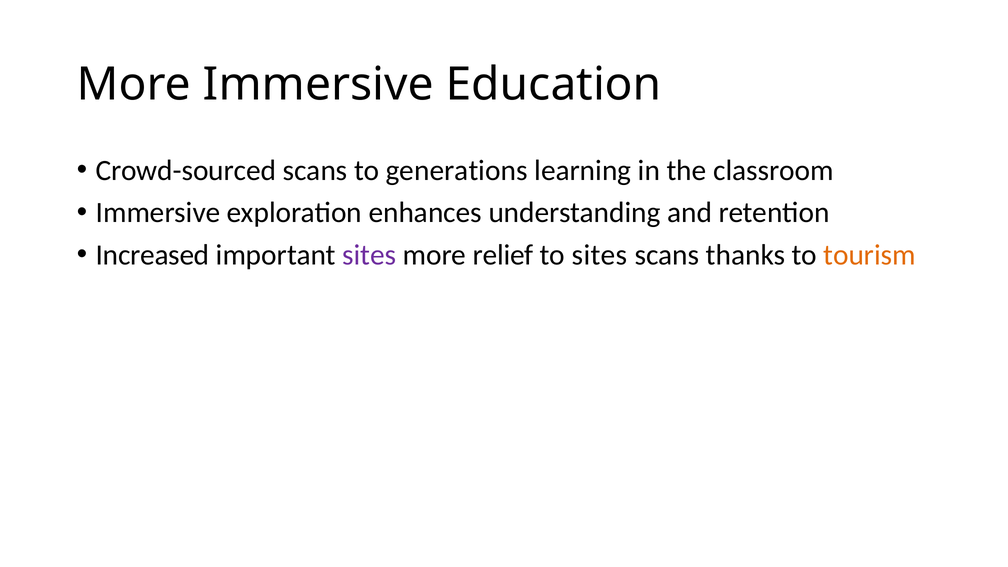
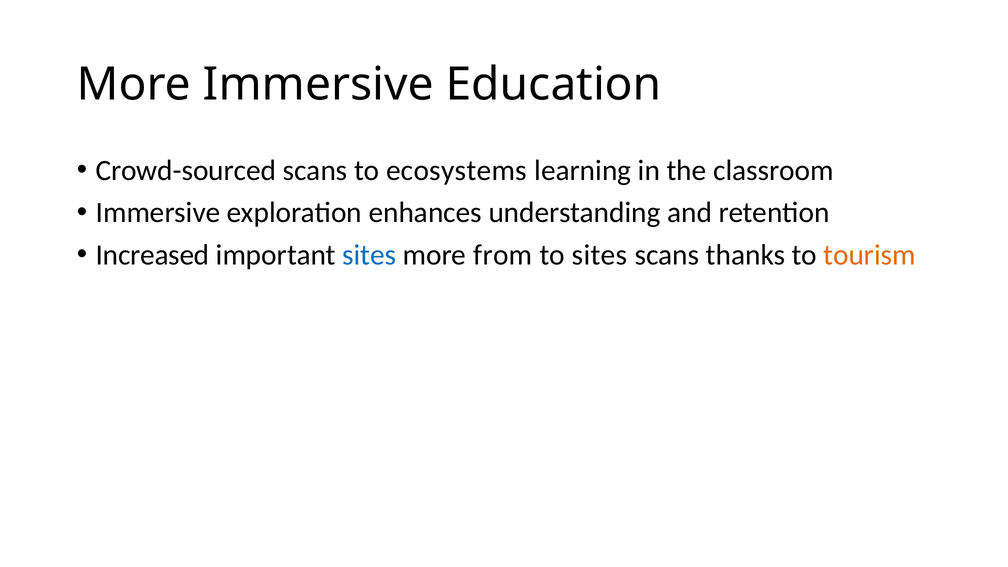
generations: generations -> ecosystems
sites at (369, 255) colour: purple -> blue
relief: relief -> from
